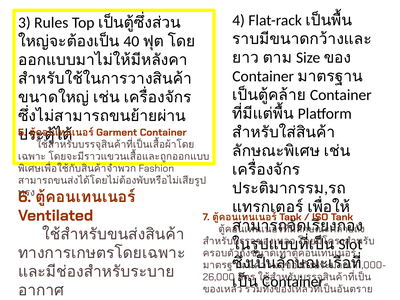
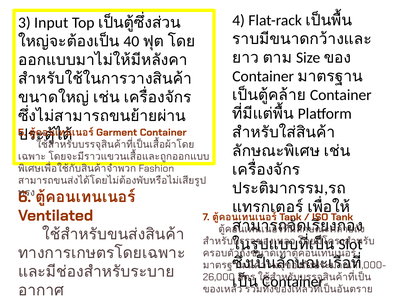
Rules: Rules -> Input
